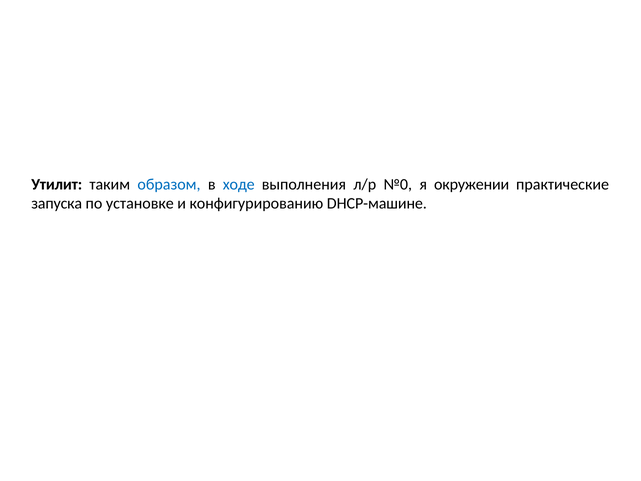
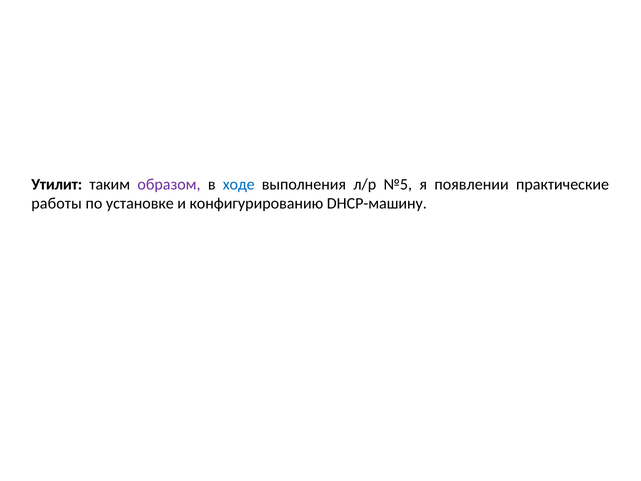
образом colour: blue -> purple
№0: №0 -> №5
окружении: окружении -> появлении
запуска: запуска -> работы
DHCP-машине: DHCP-машине -> DHCP-машину
